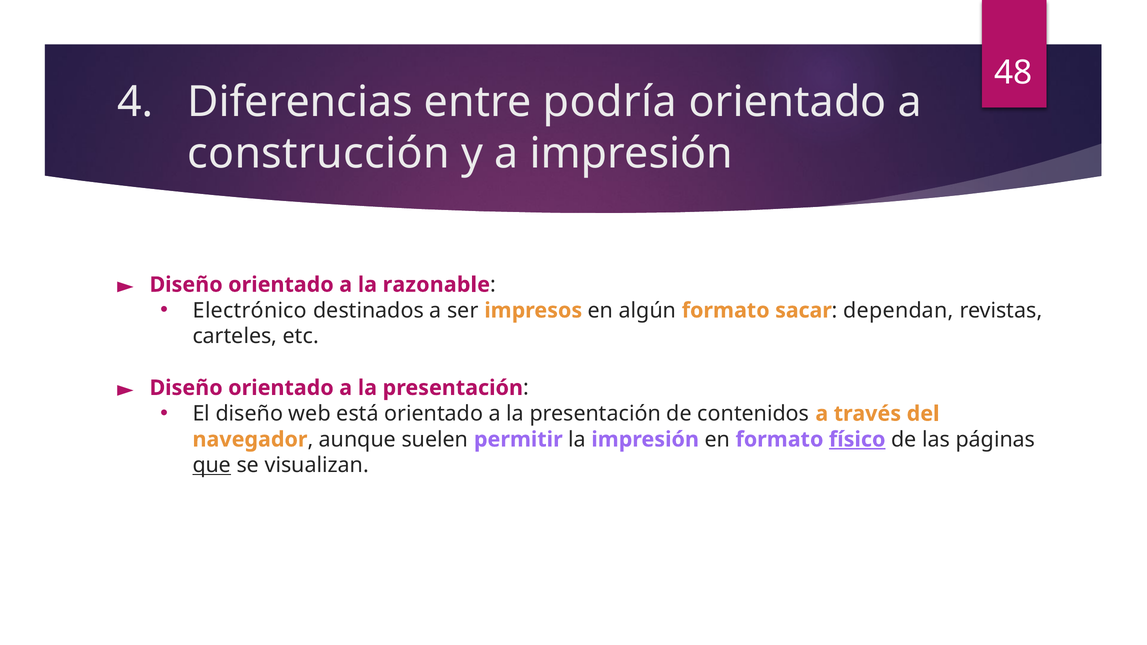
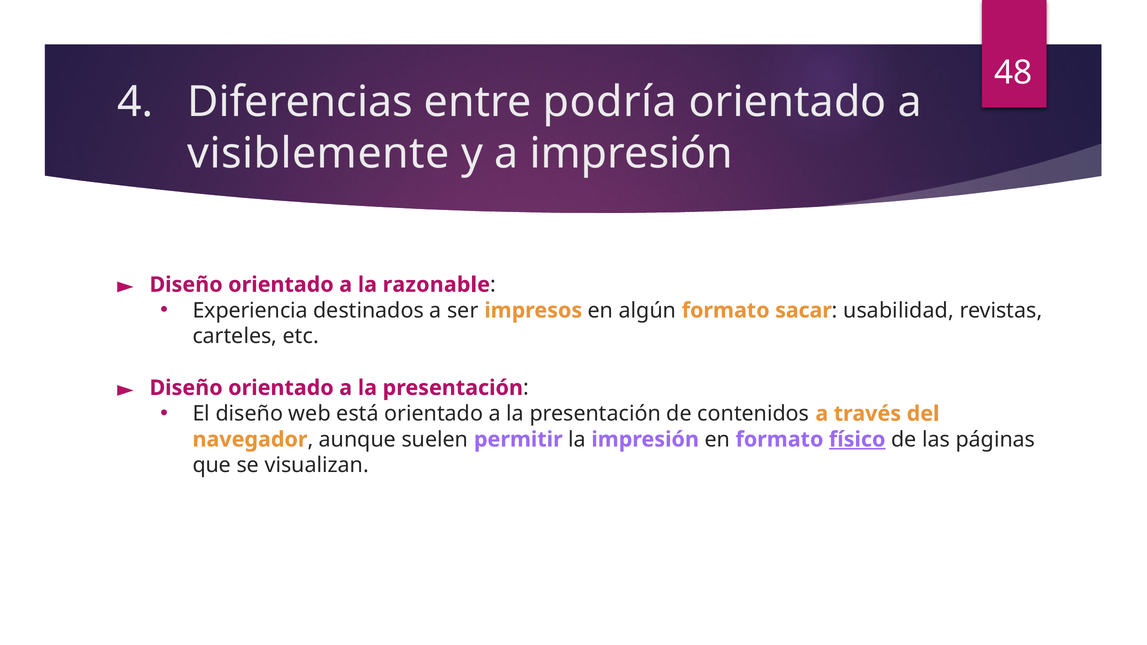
construcción: construcción -> visiblemente
Electrónico: Electrónico -> Experiencia
dependan: dependan -> usabilidad
que underline: present -> none
